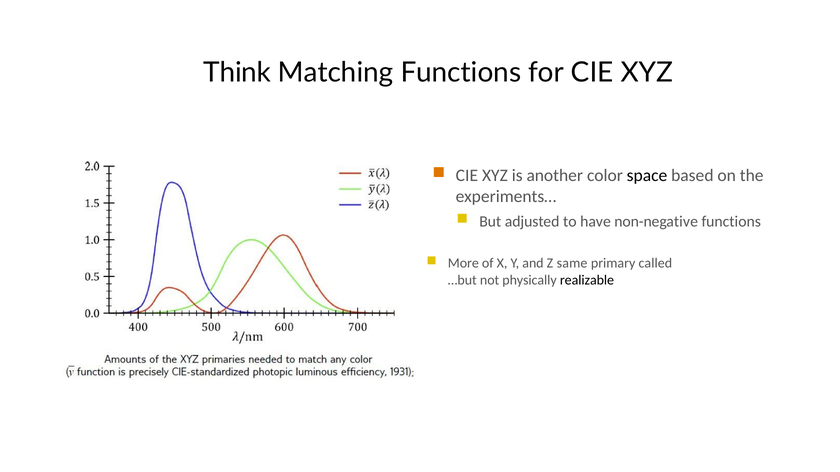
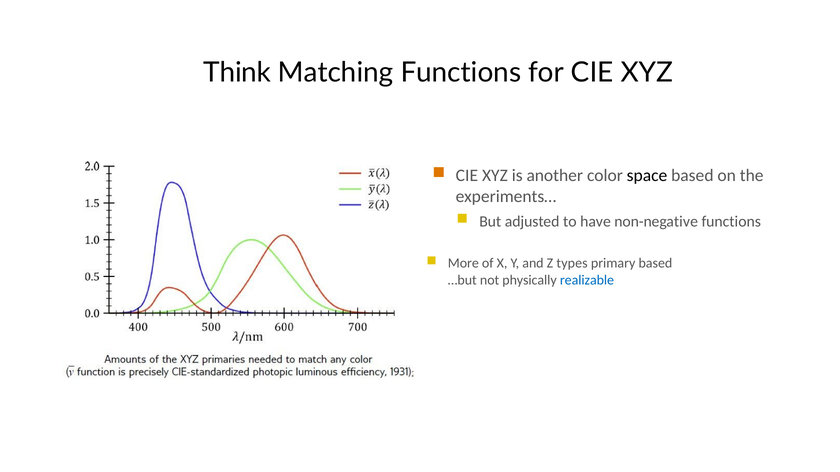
same: same -> types
primary called: called -> based
realizable colour: black -> blue
